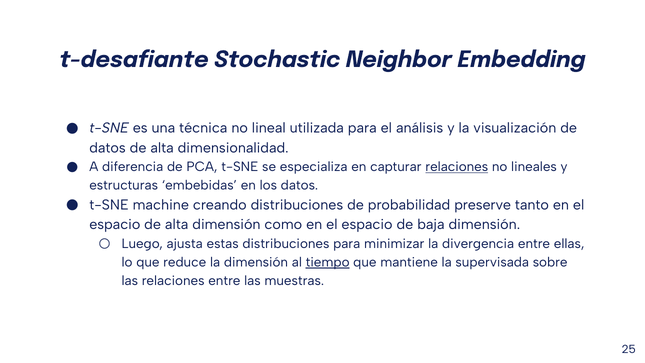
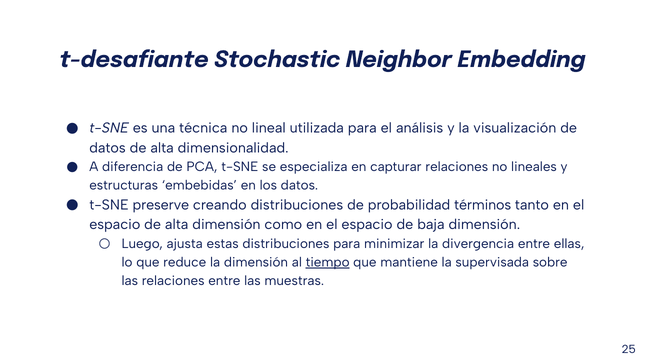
relaciones at (457, 167) underline: present -> none
machine: machine -> preserve
preserve: preserve -> términos
